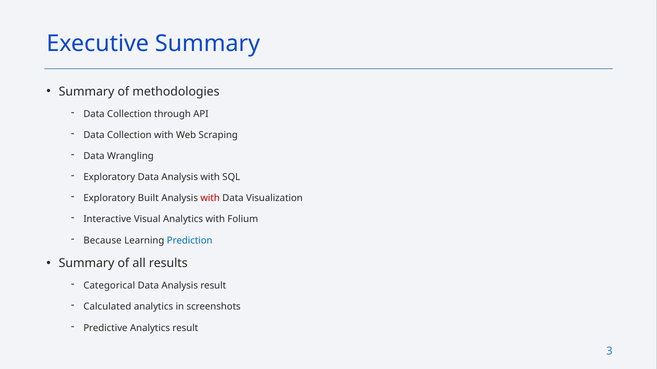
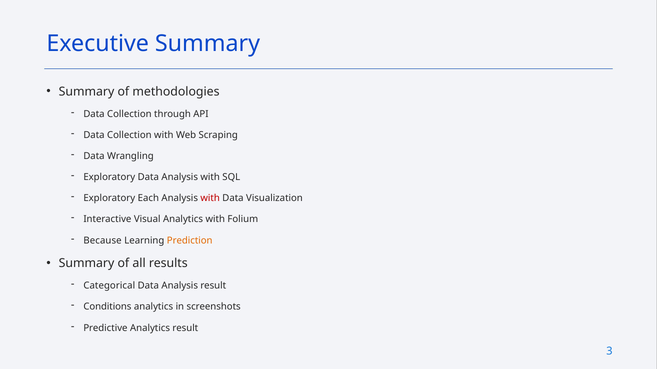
Built: Built -> Each
Prediction colour: blue -> orange
Calculated: Calculated -> Conditions
